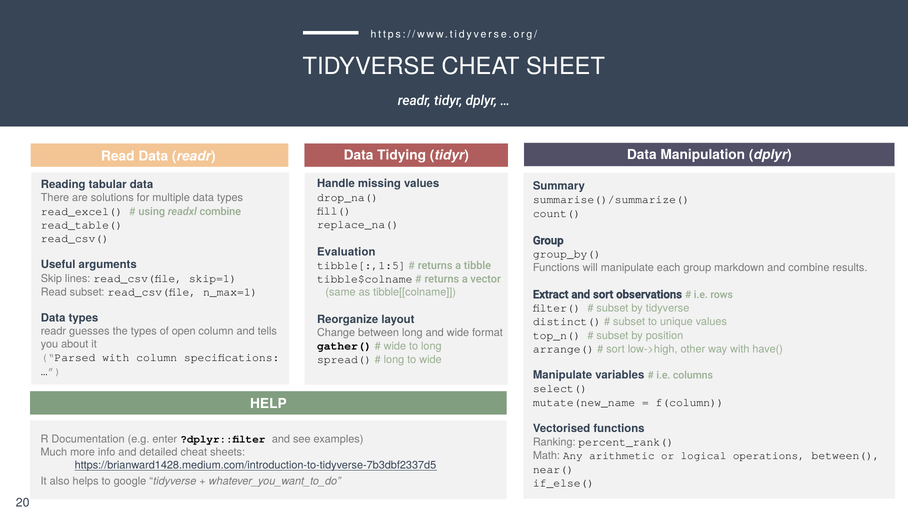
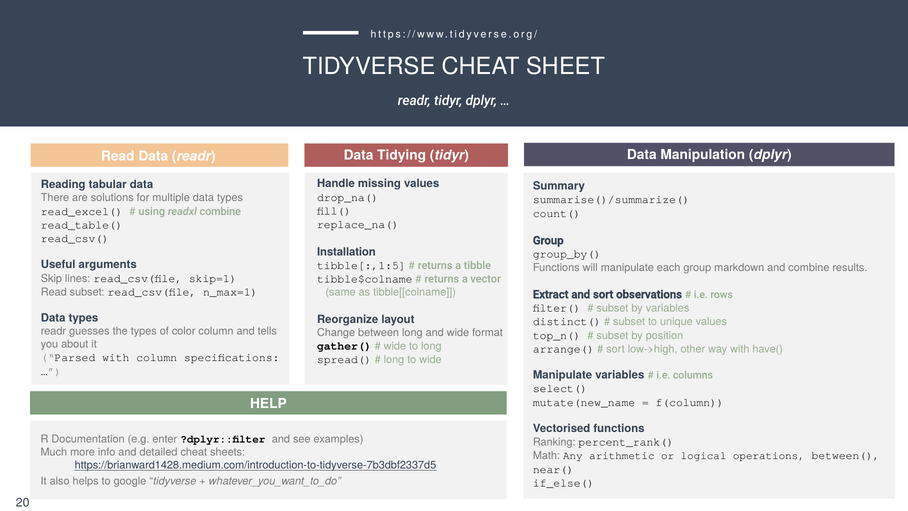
Evaluation: Evaluation -> Installation
by tidyverse: tidyverse -> variables
open: open -> color
